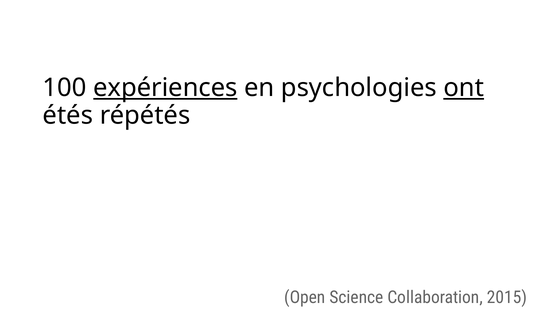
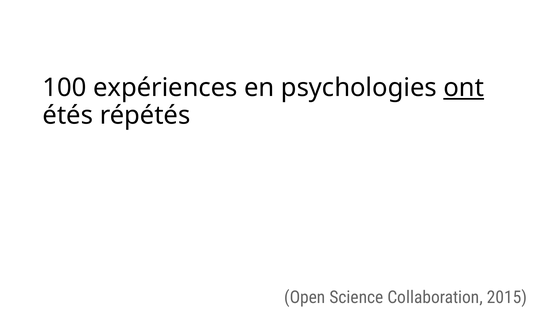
expériences underline: present -> none
